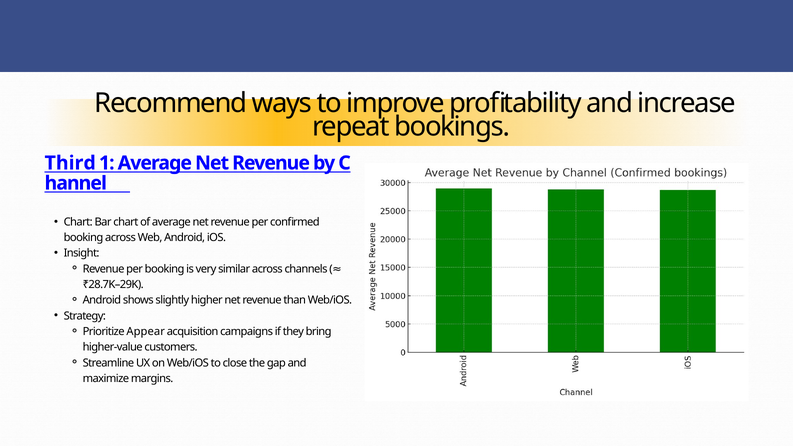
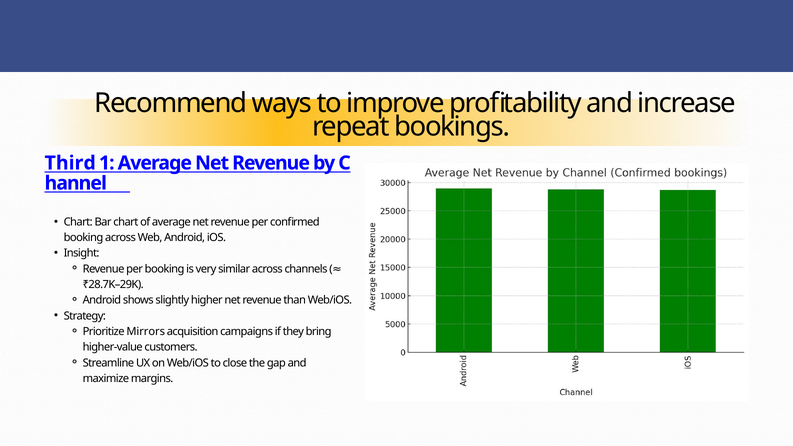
Appear: Appear -> Mirrors
